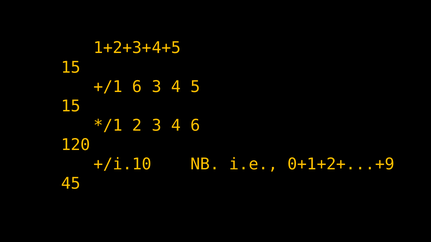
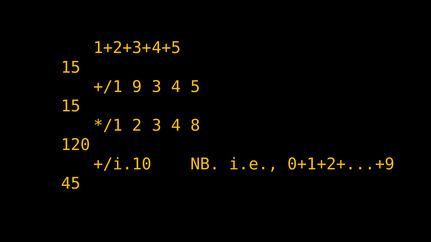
+/1 6: 6 -> 9
4 6: 6 -> 8
